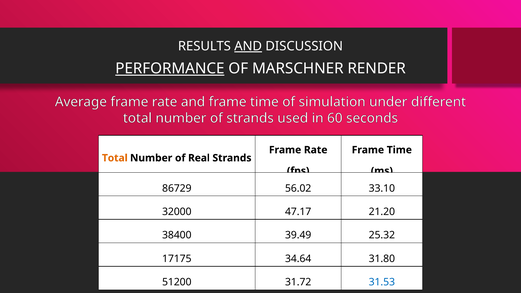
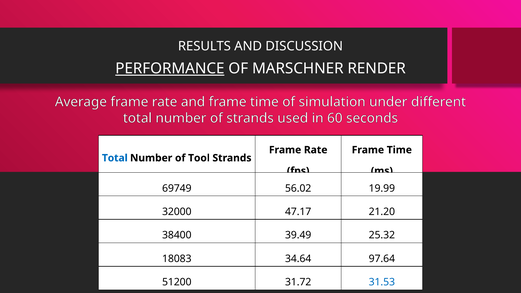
AND at (248, 46) underline: present -> none
Total at (115, 158) colour: orange -> blue
Real: Real -> Tool
86729: 86729 -> 69749
33.10: 33.10 -> 19.99
17175: 17175 -> 18083
31.80: 31.80 -> 97.64
